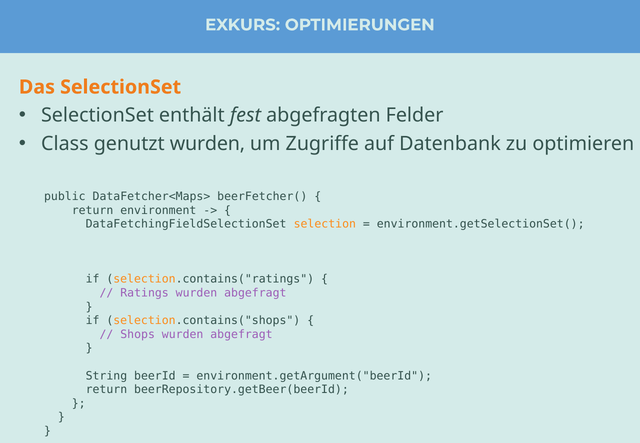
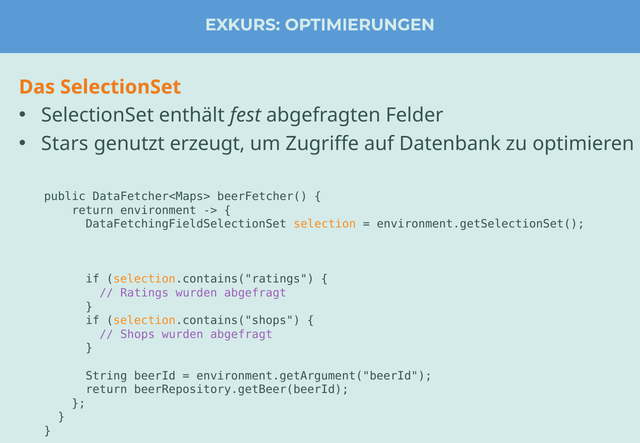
Class: Class -> Stars
genutzt wurden: wurden -> erzeugt
